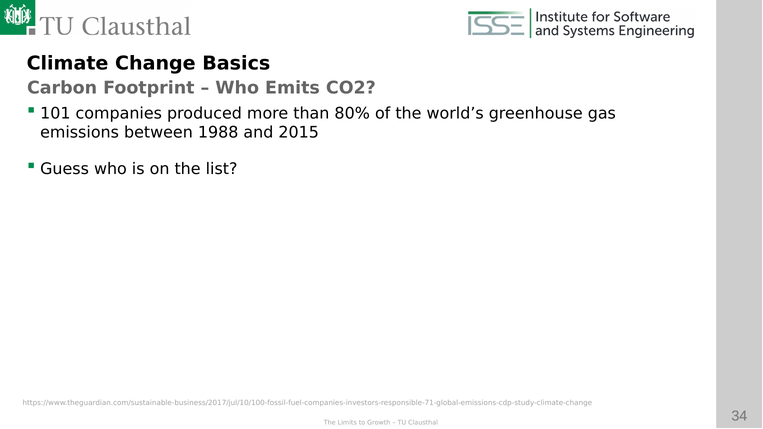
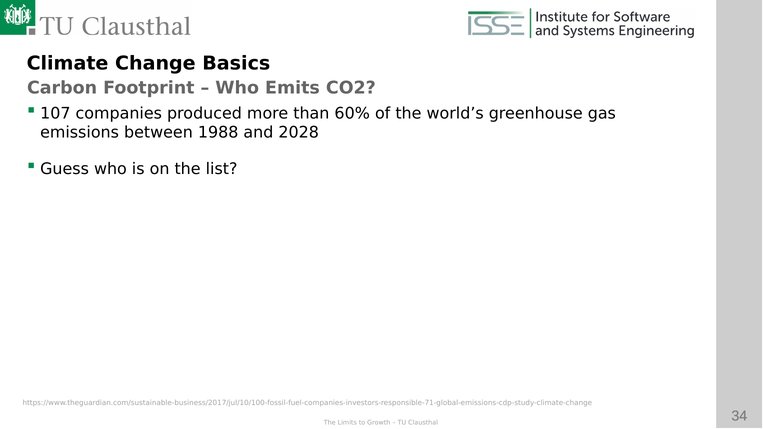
101: 101 -> 107
80%: 80% -> 60%
2015: 2015 -> 2028
